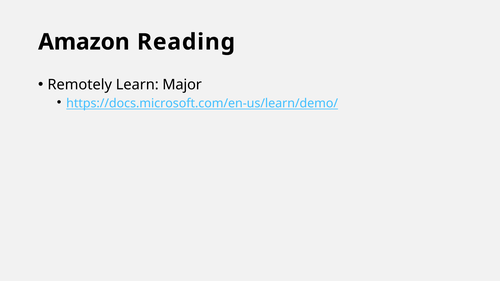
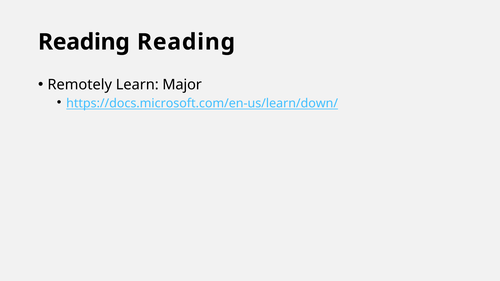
Amazon at (84, 42): Amazon -> Reading
https://docs.microsoft.com/en-us/learn/demo/: https://docs.microsoft.com/en-us/learn/demo/ -> https://docs.microsoft.com/en-us/learn/down/
